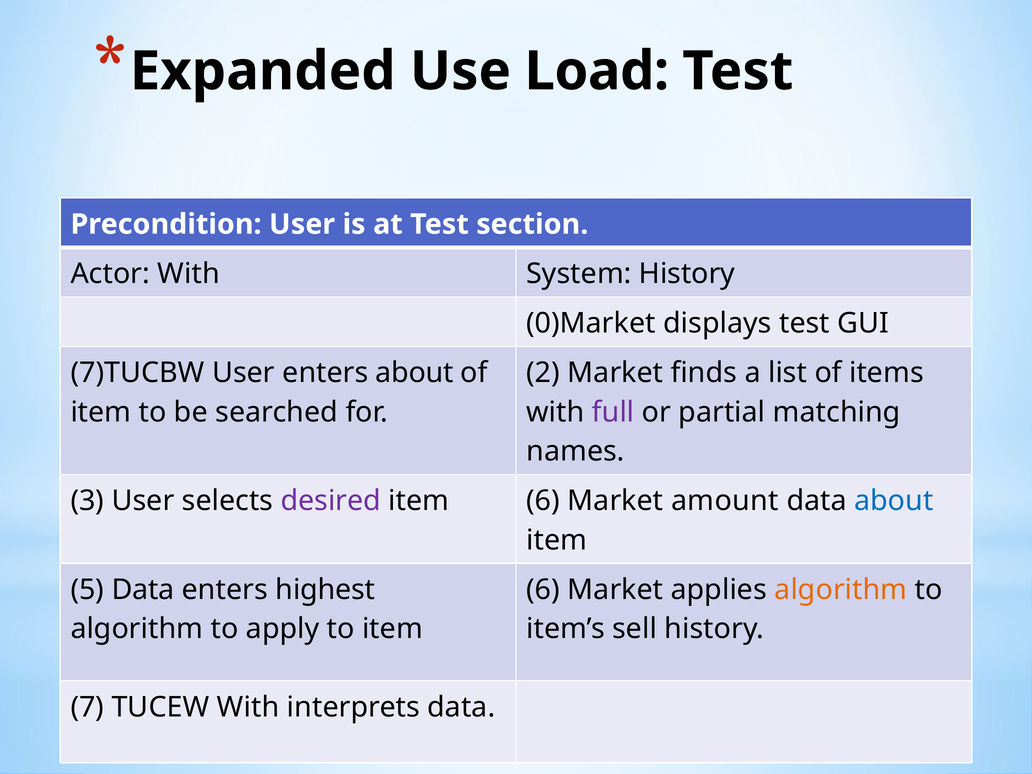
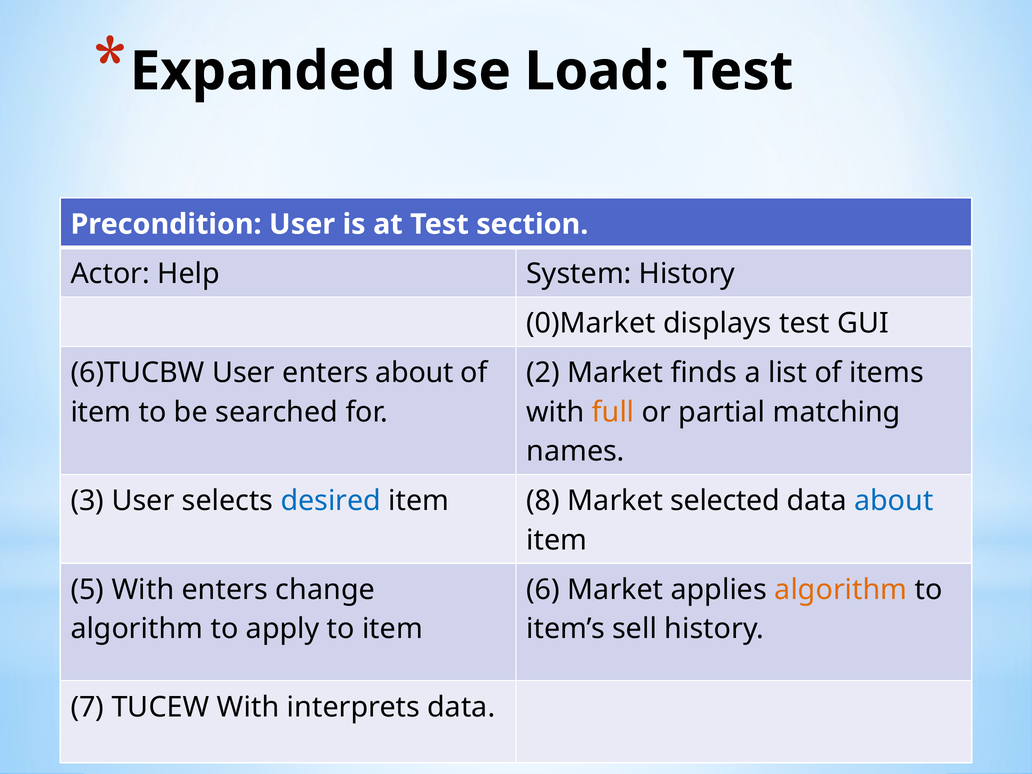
Actor With: With -> Help
7)TUCBW: 7)TUCBW -> 6)TUCBW
full colour: purple -> orange
desired colour: purple -> blue
6 at (543, 501): 6 -> 8
amount: amount -> selected
5 Data: Data -> With
highest: highest -> change
